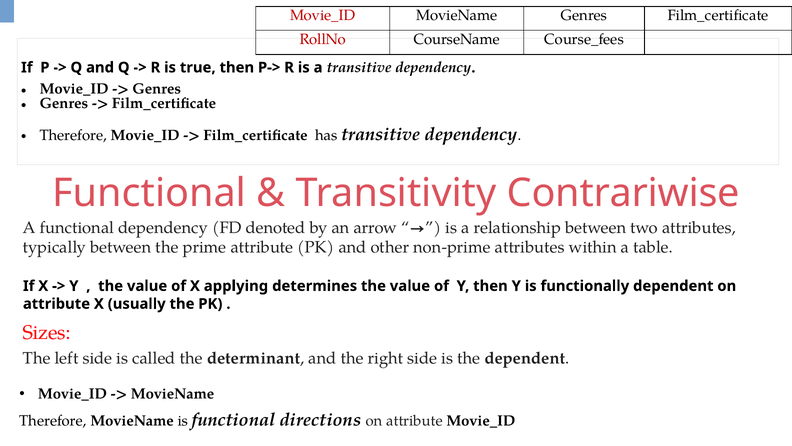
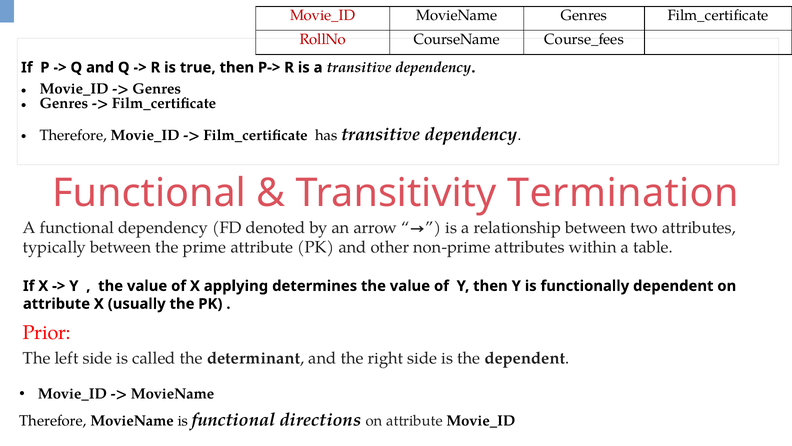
Contrariwise: Contrariwise -> Termination
Sizes: Sizes -> Prior
